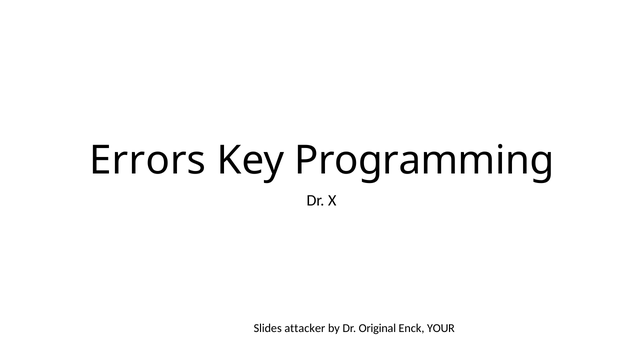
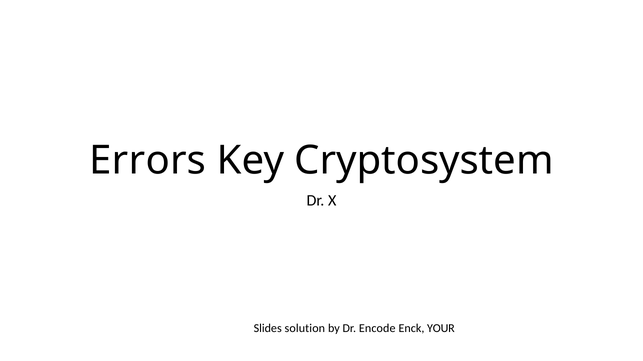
Programming: Programming -> Cryptosystem
attacker: attacker -> solution
Original: Original -> Encode
